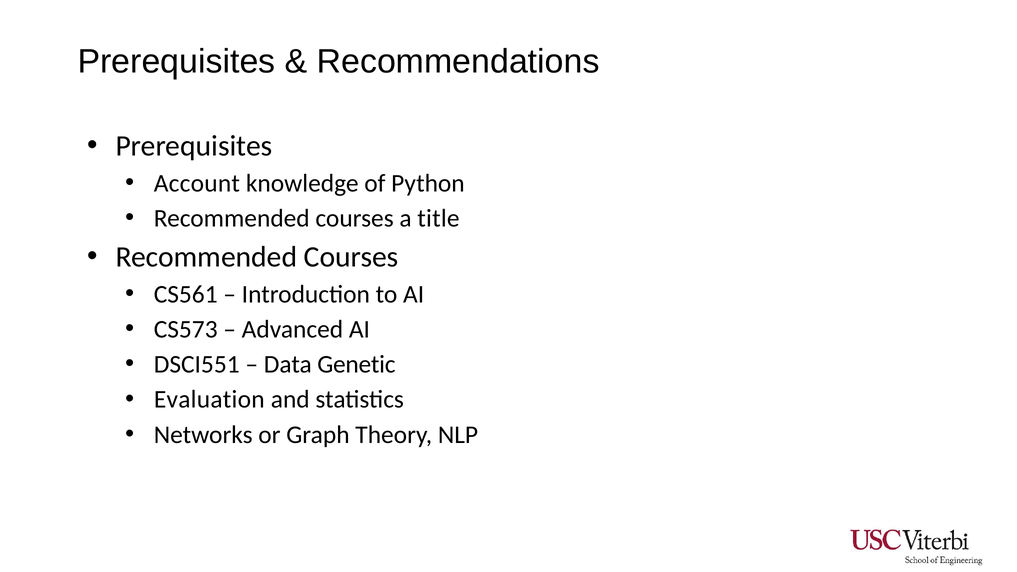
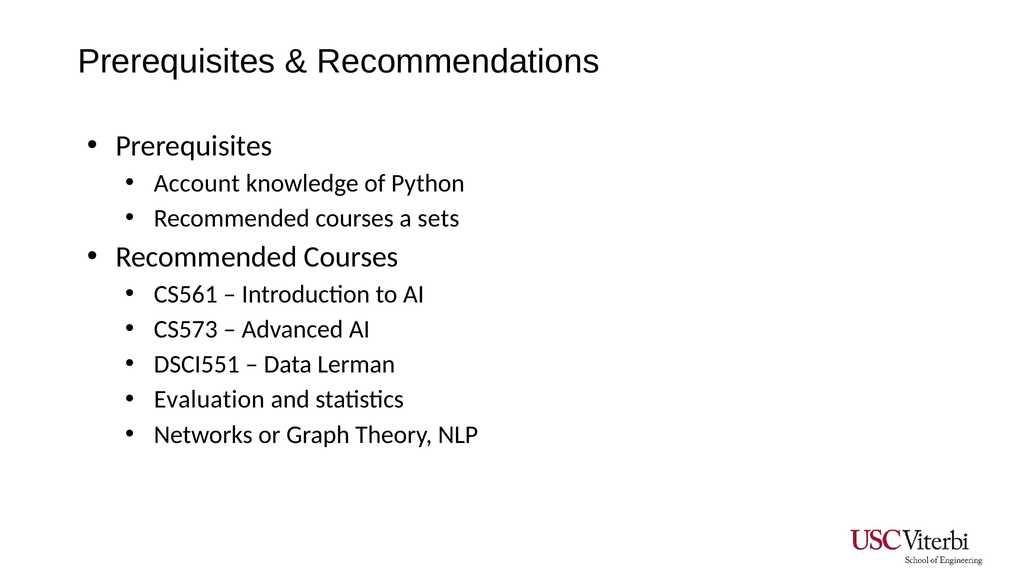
title: title -> sets
Genetic: Genetic -> Lerman
